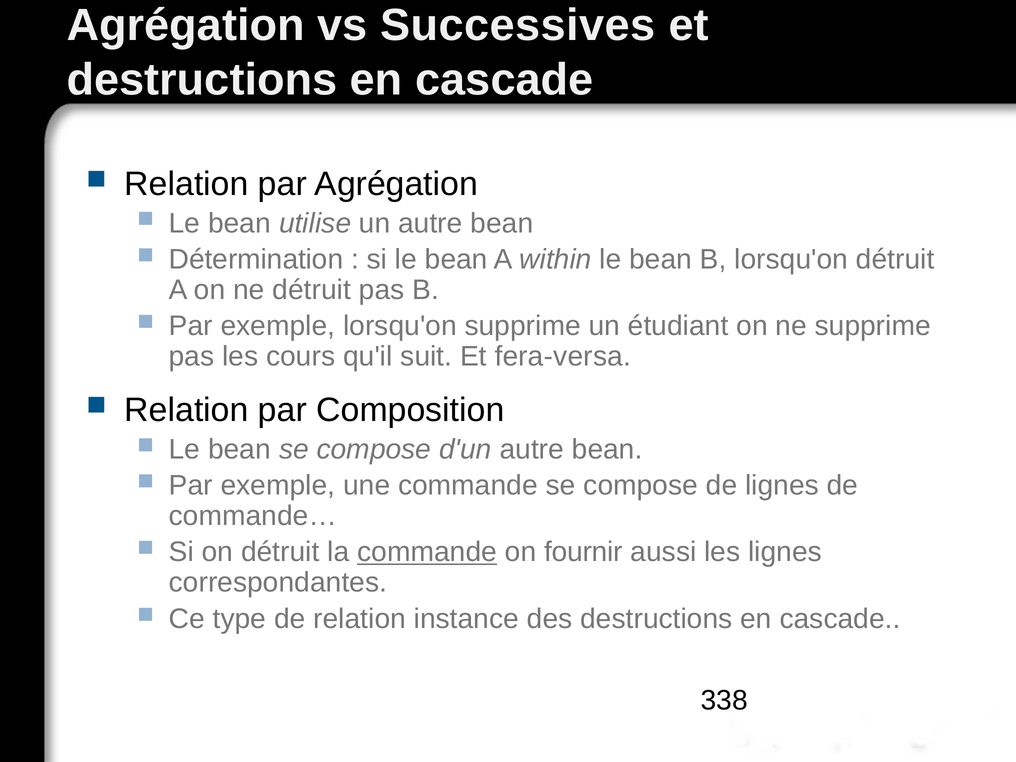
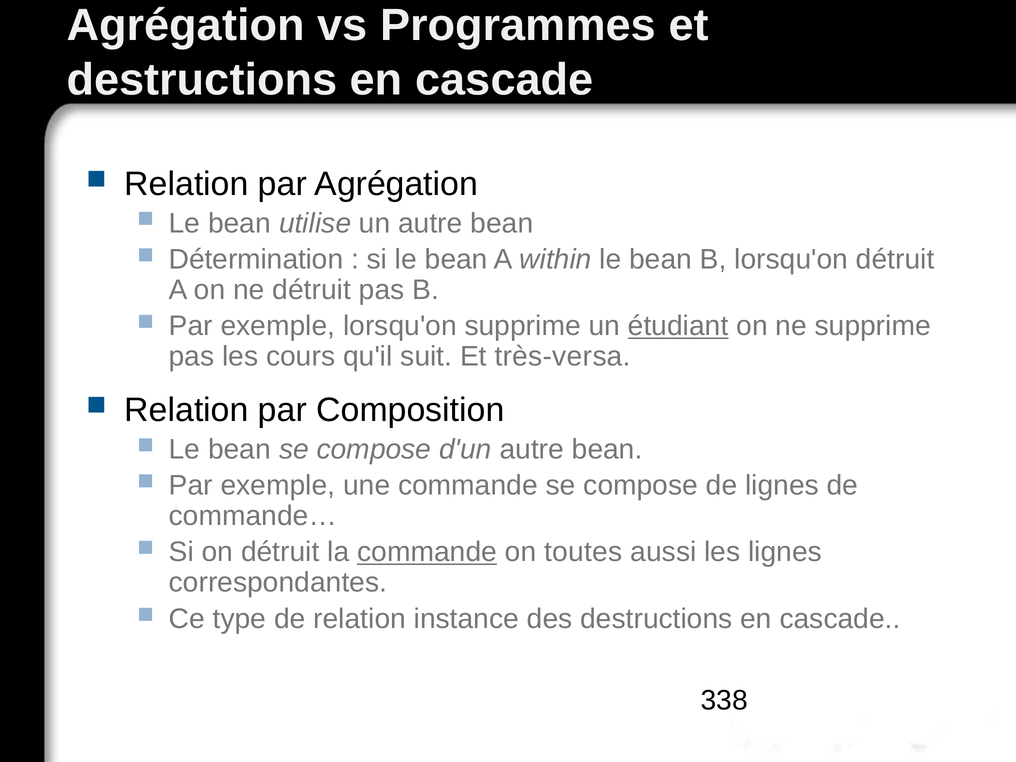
Successives: Successives -> Programmes
étudiant underline: none -> present
fera-versa: fera-versa -> très-versa
fournir: fournir -> toutes
